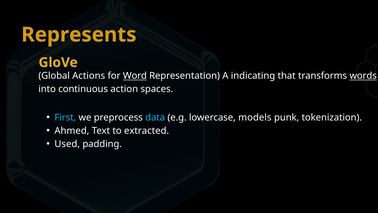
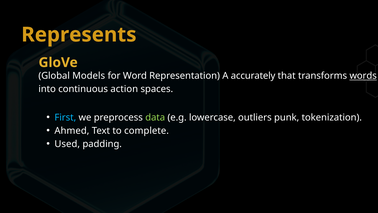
Actions: Actions -> Models
Word underline: present -> none
indicating: indicating -> accurately
data colour: light blue -> light green
models: models -> outliers
extracted: extracted -> complete
